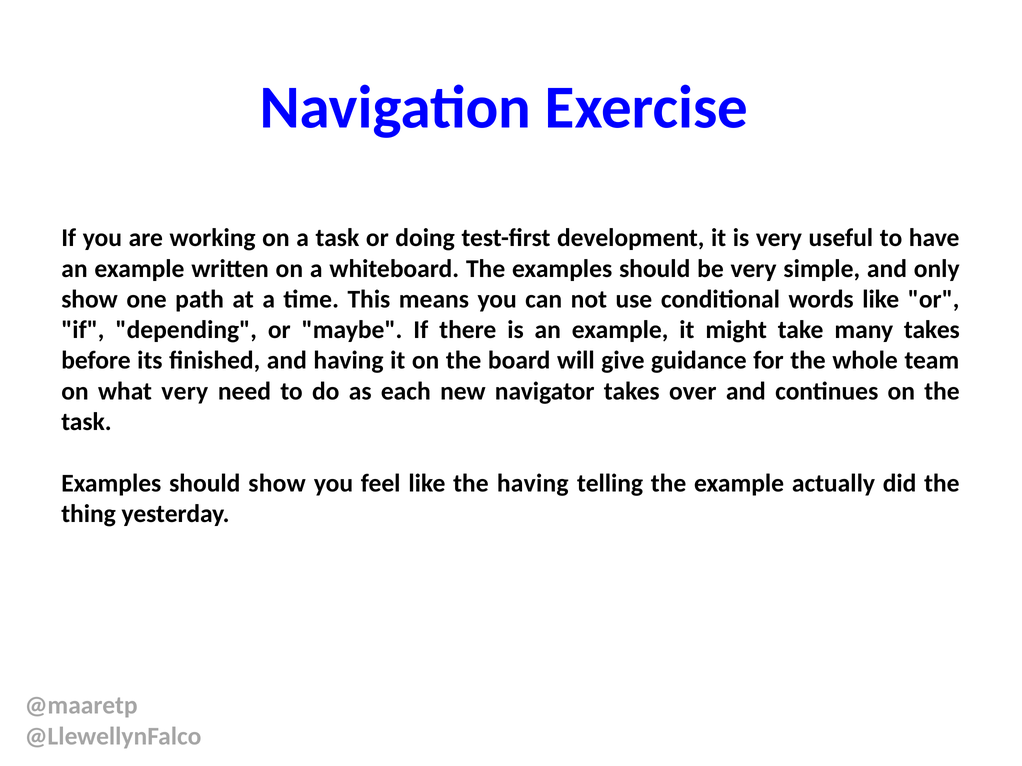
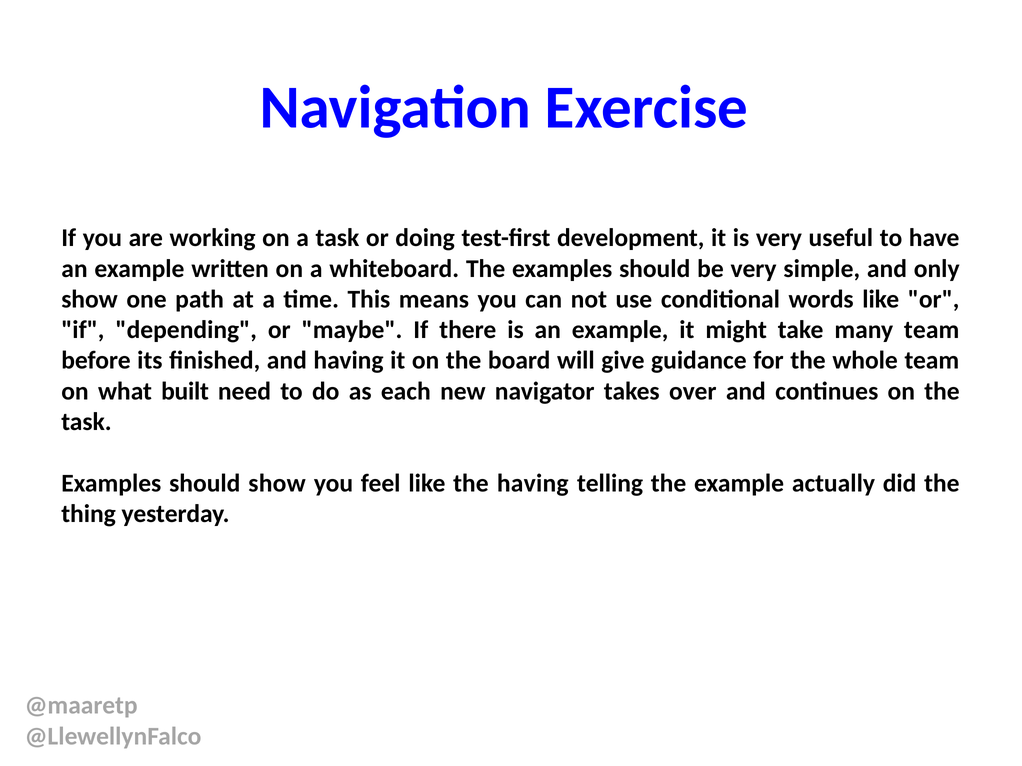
many takes: takes -> team
what very: very -> built
